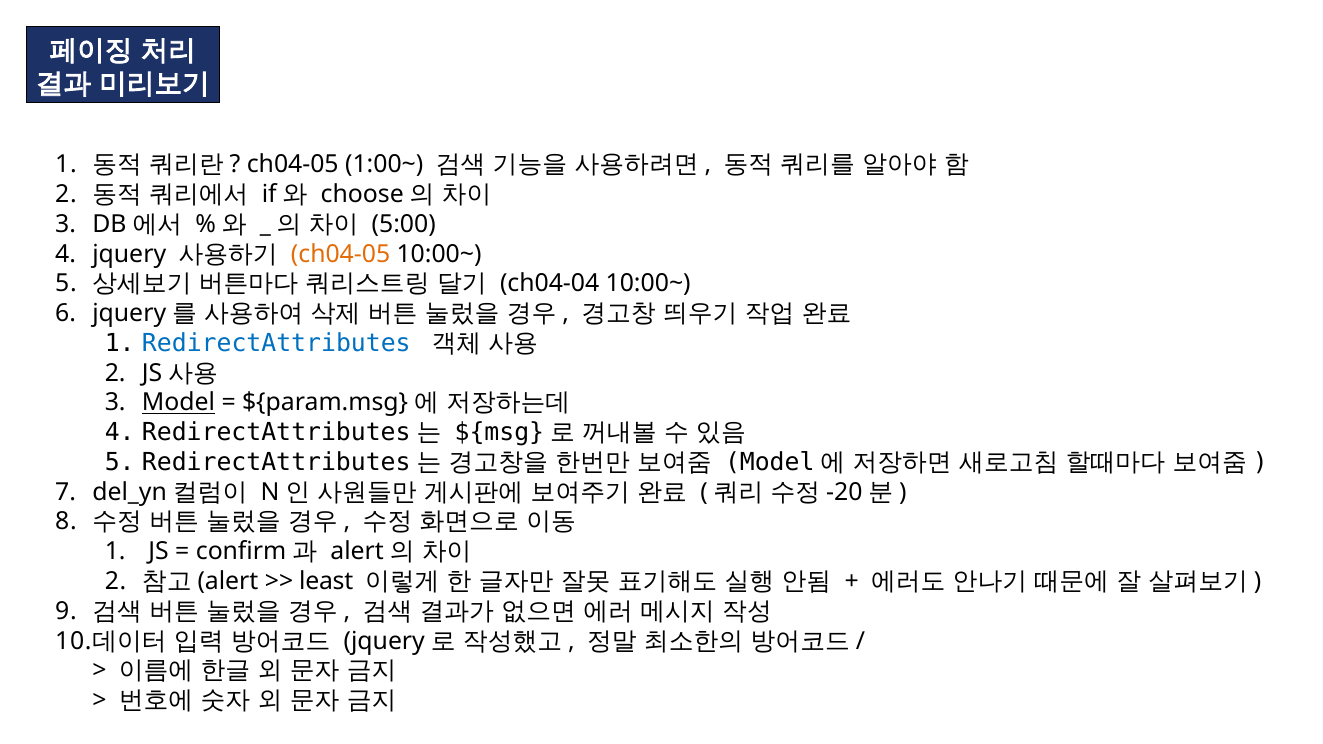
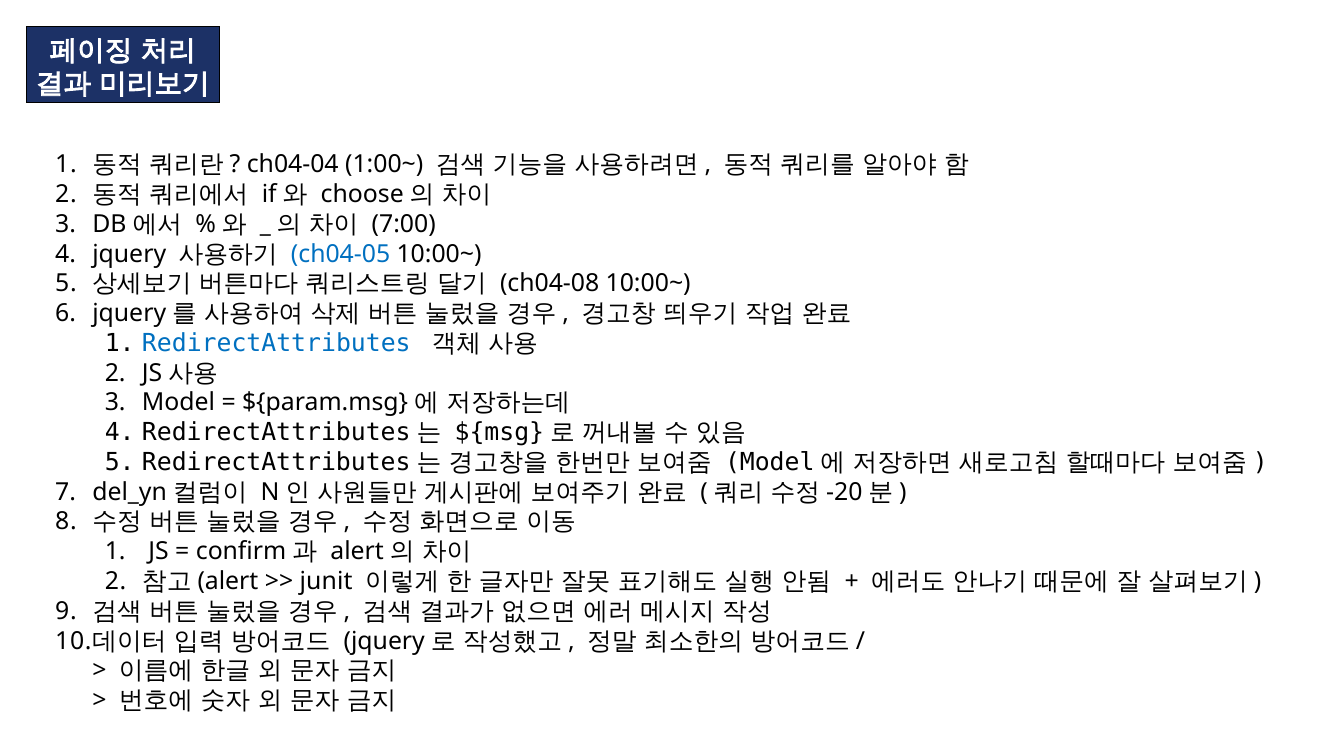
ch04-05 at (293, 165): ch04-05 -> ch04-04
5:00: 5:00 -> 7:00
ch04-05 at (341, 254) colour: orange -> blue
ch04-04: ch04-04 -> ch04-08
Model underline: present -> none
least: least -> junit
